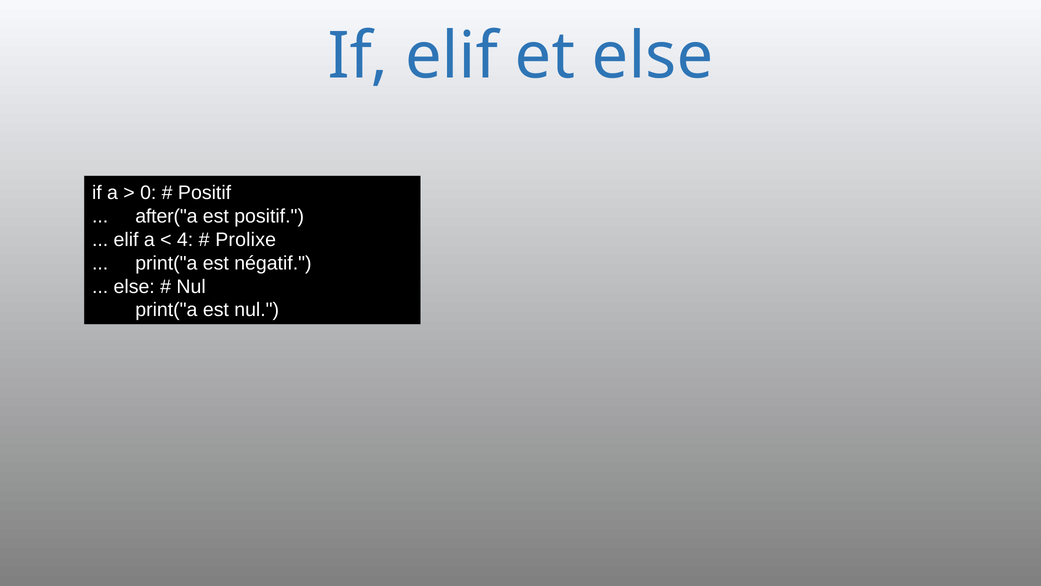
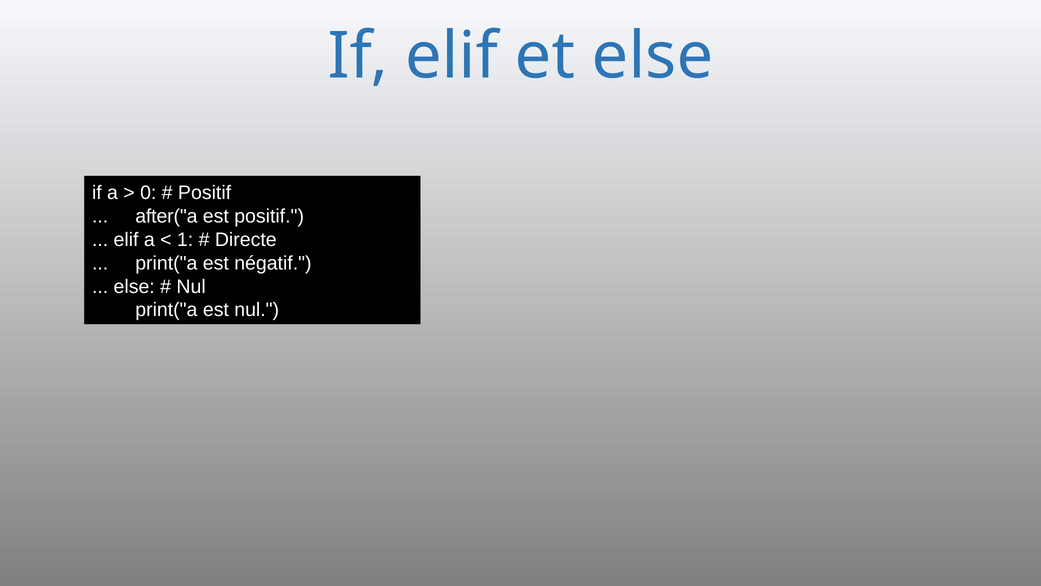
4: 4 -> 1
Prolixe: Prolixe -> Directe
